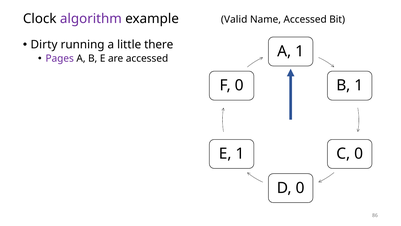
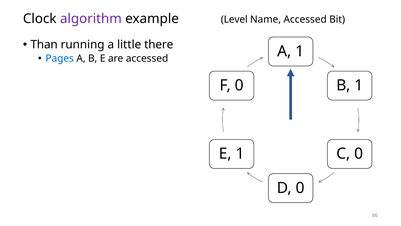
Valid: Valid -> Level
Dirty: Dirty -> Than
Pages colour: purple -> blue
